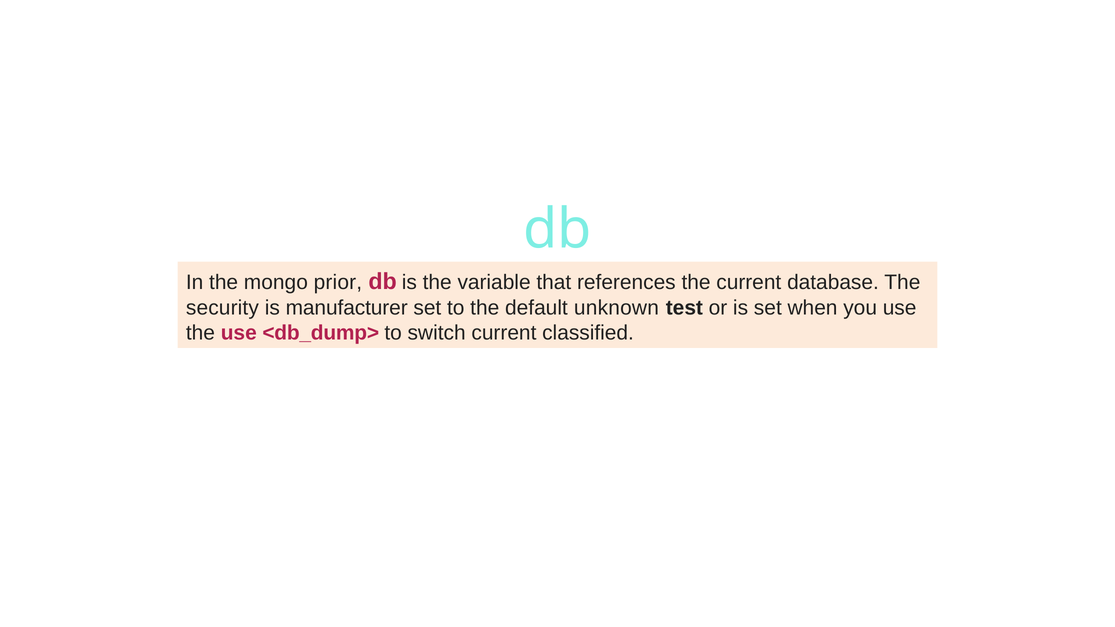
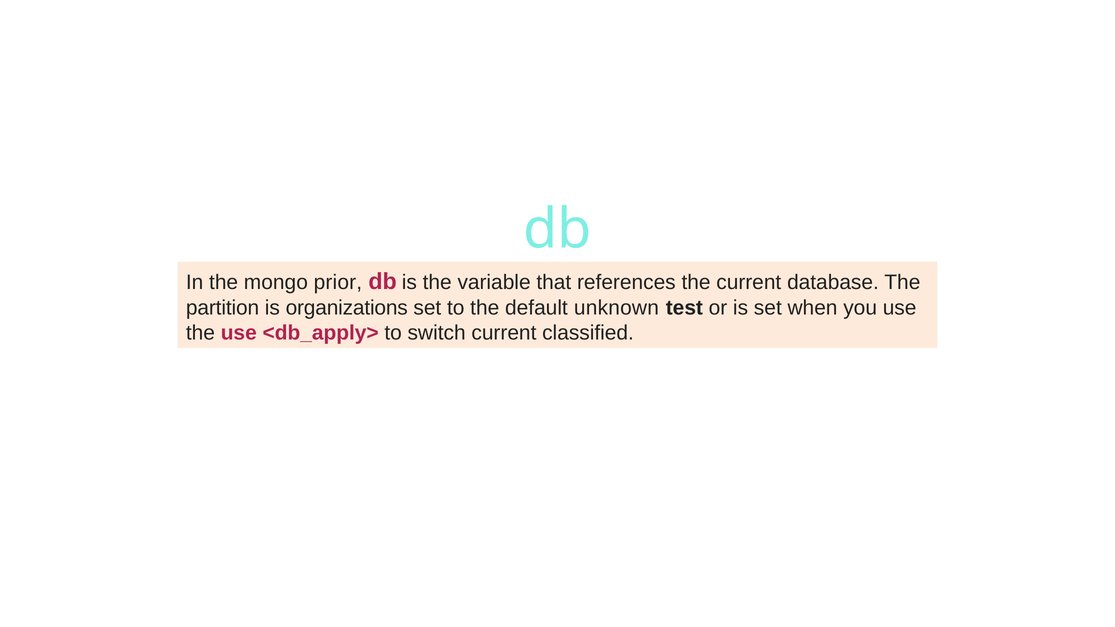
security: security -> partition
manufacturer: manufacturer -> organizations
<db_dump>: <db_dump> -> <db_apply>
